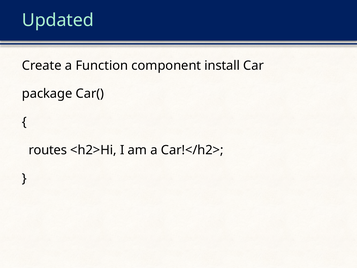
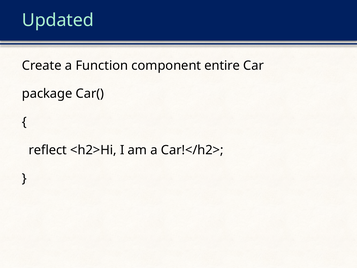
install: install -> entire
routes: routes -> reflect
